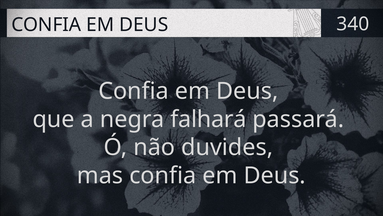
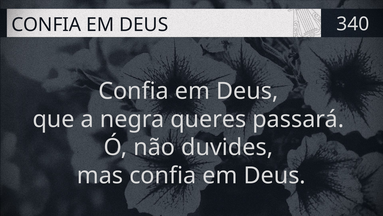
falhará: falhará -> queres
